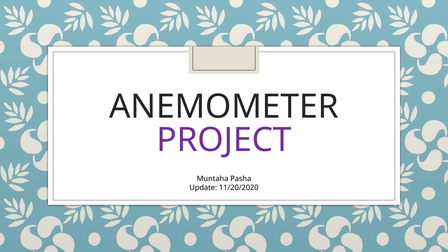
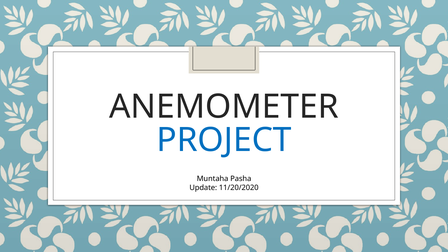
PROJECT colour: purple -> blue
